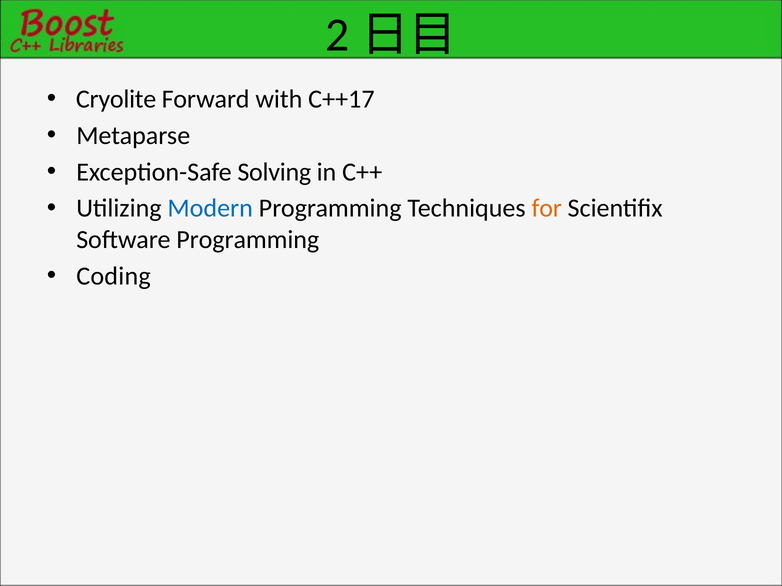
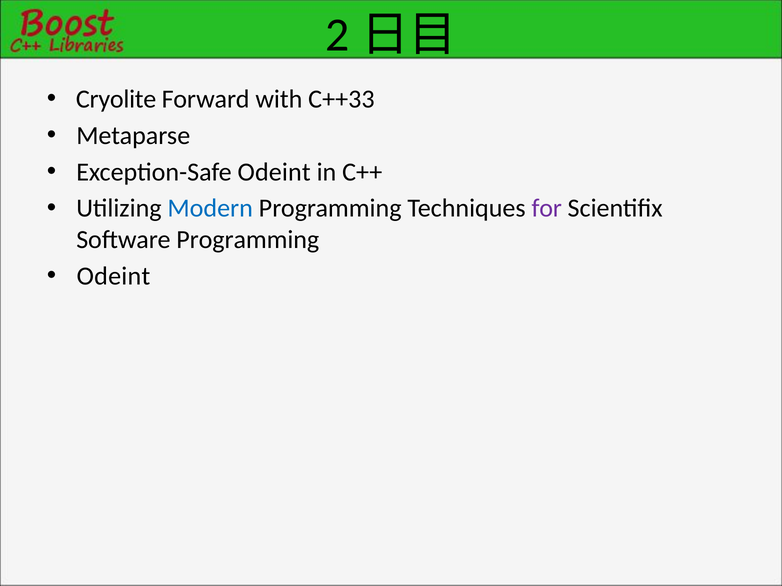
C++17: C++17 -> C++33
Exception-Safe Solving: Solving -> Odeint
for colour: orange -> purple
Coding at (113, 276): Coding -> Odeint
